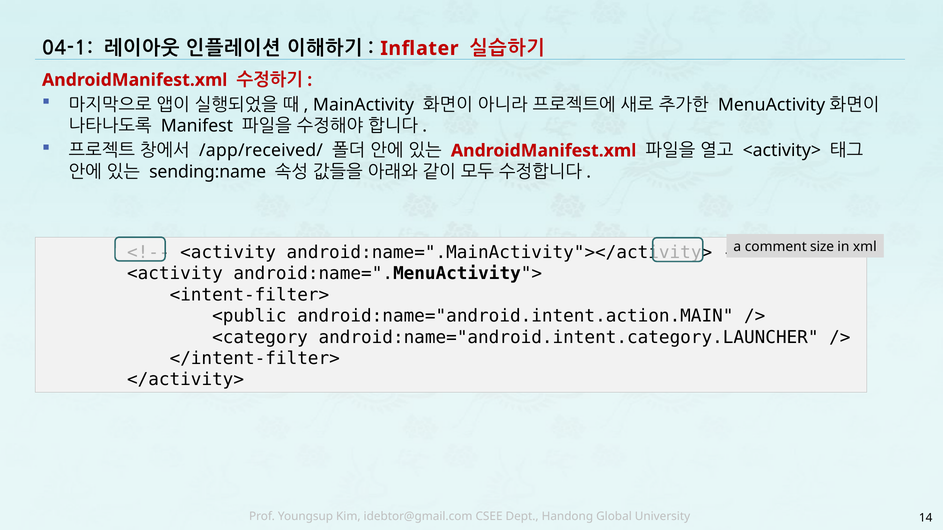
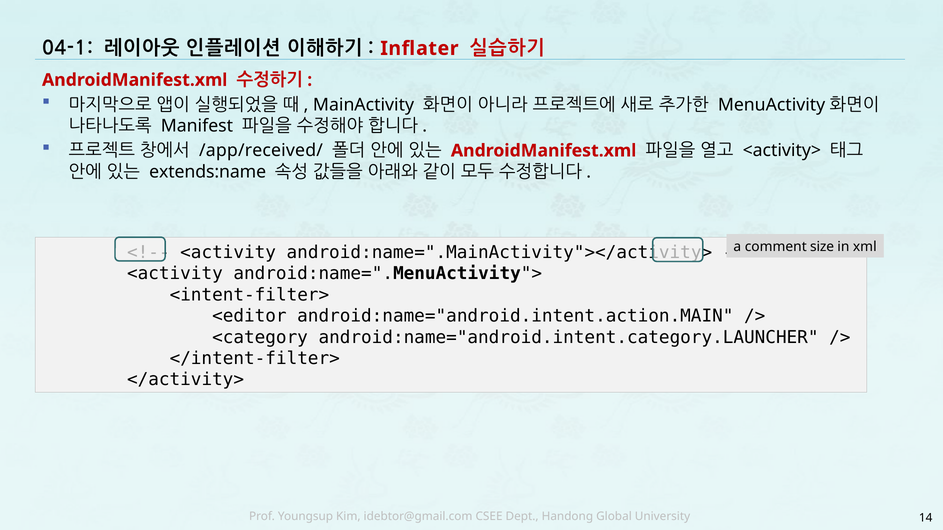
sending:name: sending:name -> extends:name
<public: <public -> <editor
